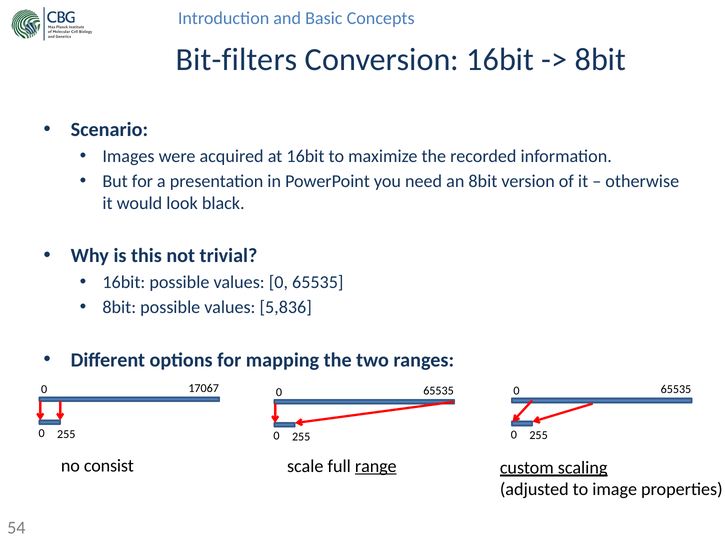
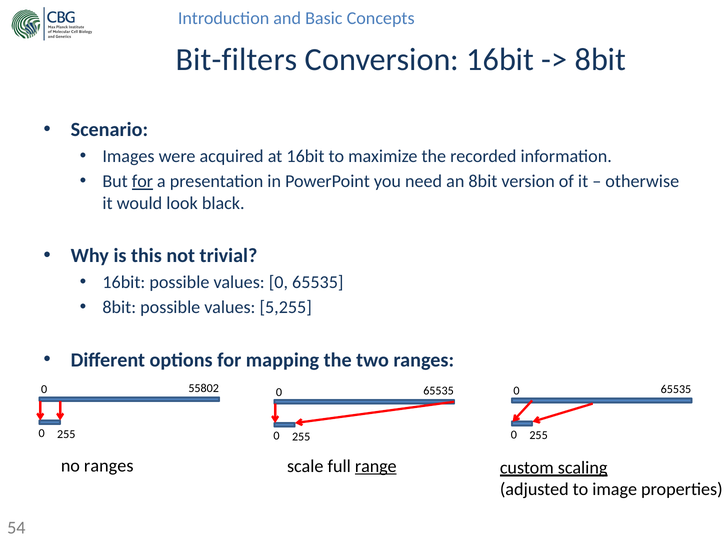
for at (142, 182) underline: none -> present
5,836: 5,836 -> 5,255
17067: 17067 -> 55802
no consist: consist -> ranges
